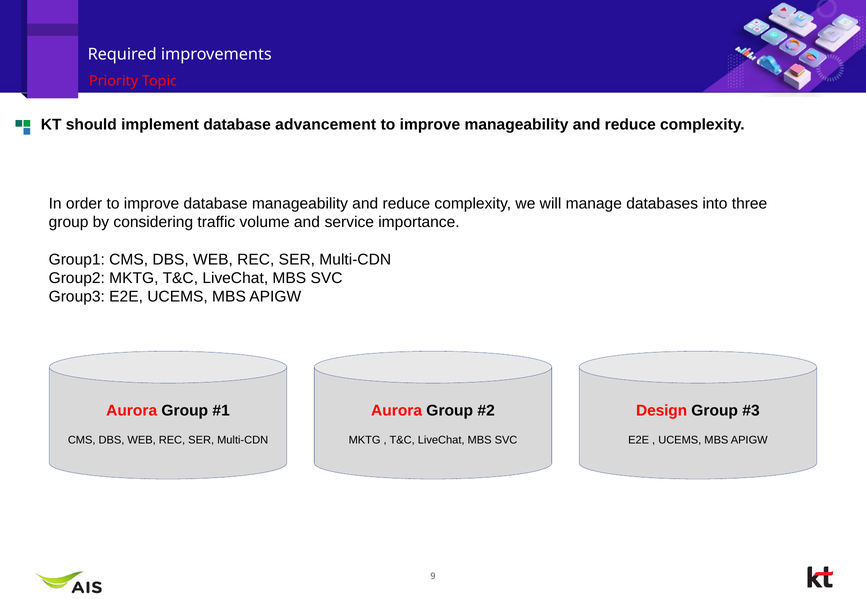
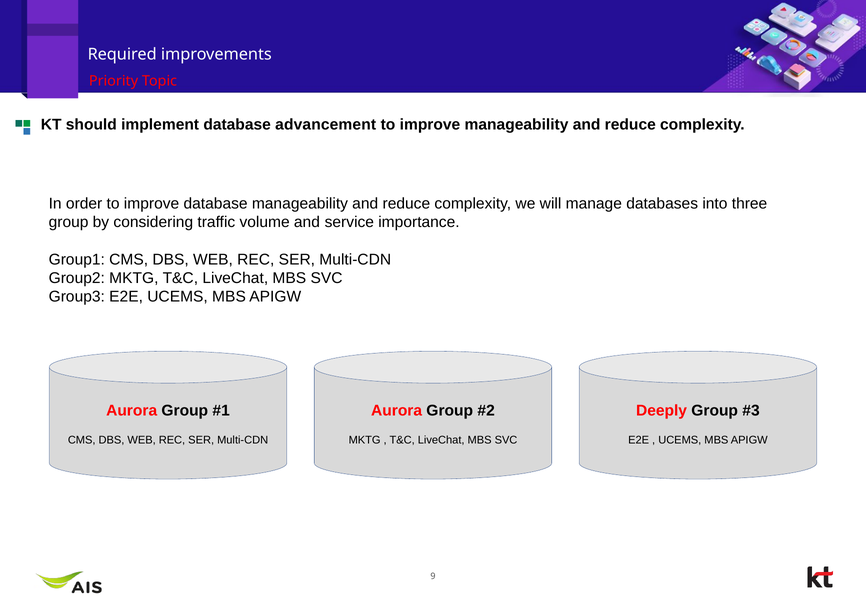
Design: Design -> Deeply
